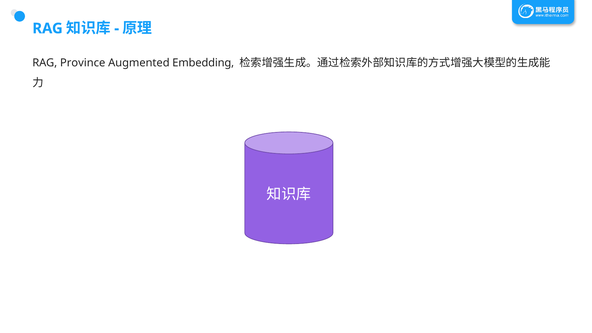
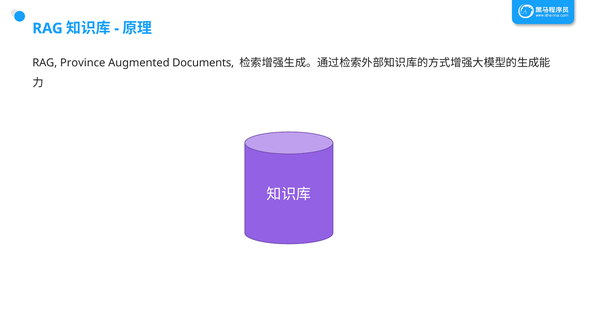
Embedding: Embedding -> Documents
